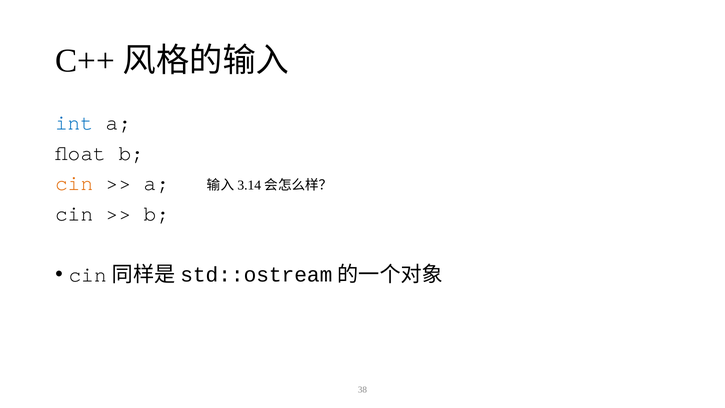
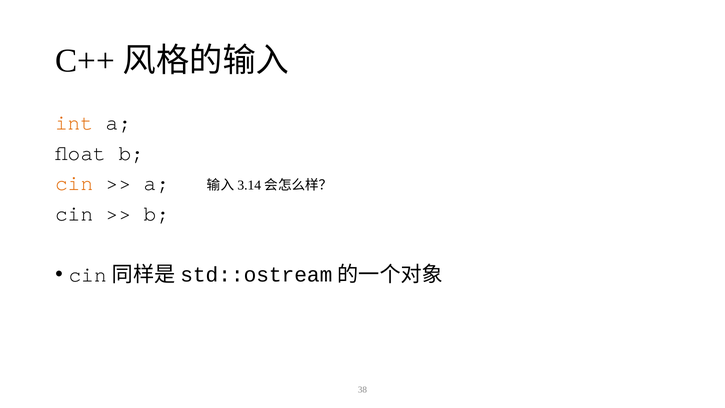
int colour: blue -> orange
